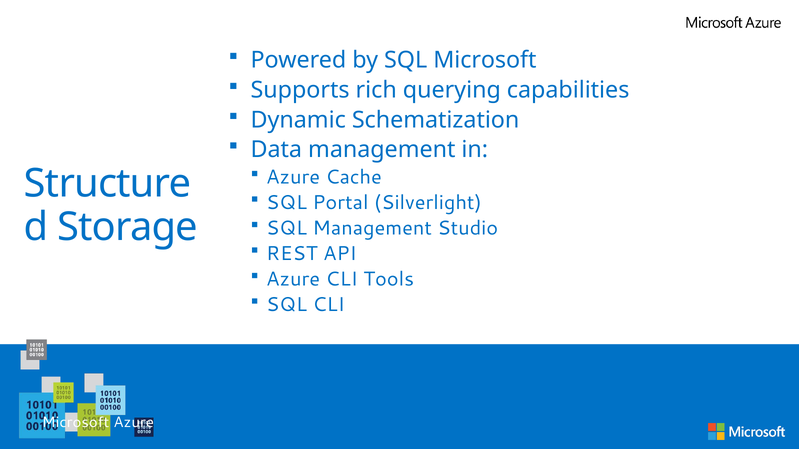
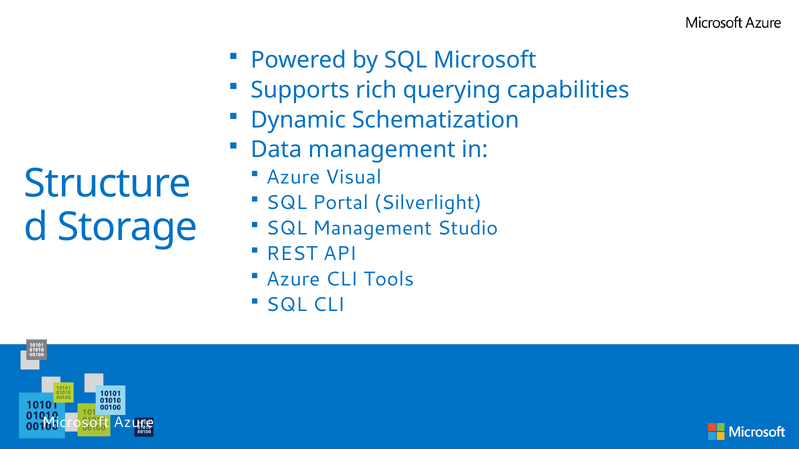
Cache: Cache -> Visual
